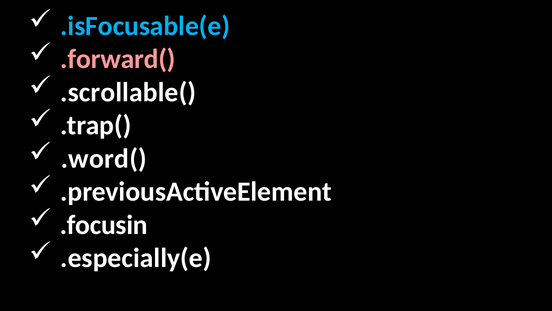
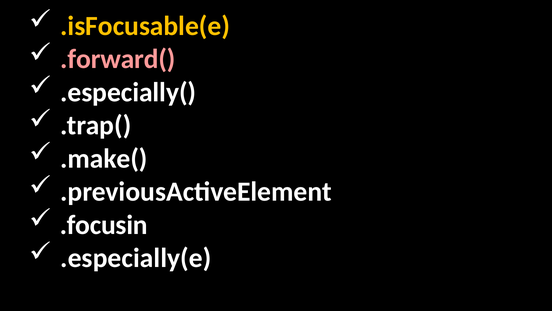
.isFocusable(e colour: light blue -> yellow
.scrollable(: .scrollable( -> .especially(
.word(: .word( -> .make(
